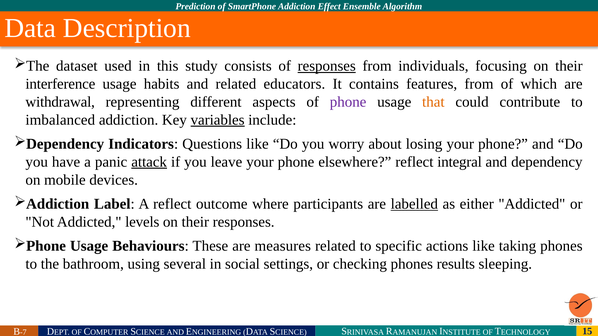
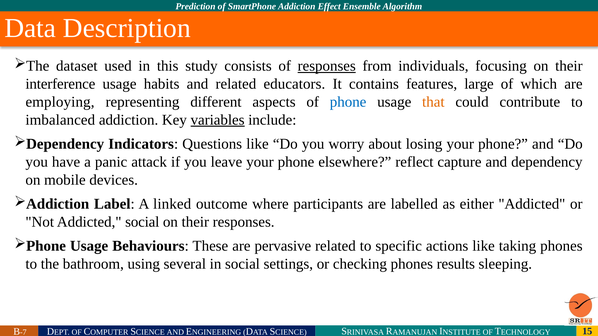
features from: from -> large
withdrawal: withdrawal -> employing
phone at (348, 102) colour: purple -> blue
attack underline: present -> none
integral: integral -> capture
A reflect: reflect -> linked
labelled underline: present -> none
Addicted levels: levels -> social
measures: measures -> pervasive
